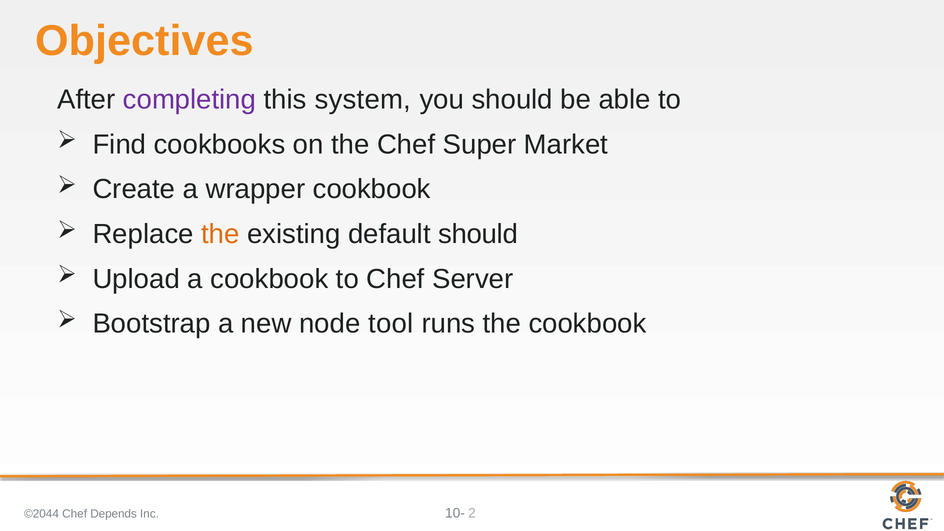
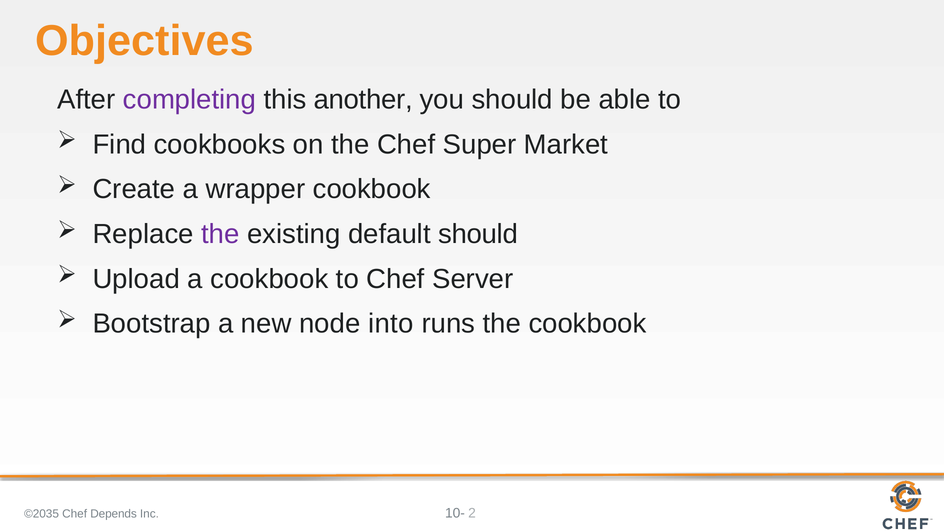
system: system -> another
the at (220, 234) colour: orange -> purple
tool: tool -> into
©2044: ©2044 -> ©2035
